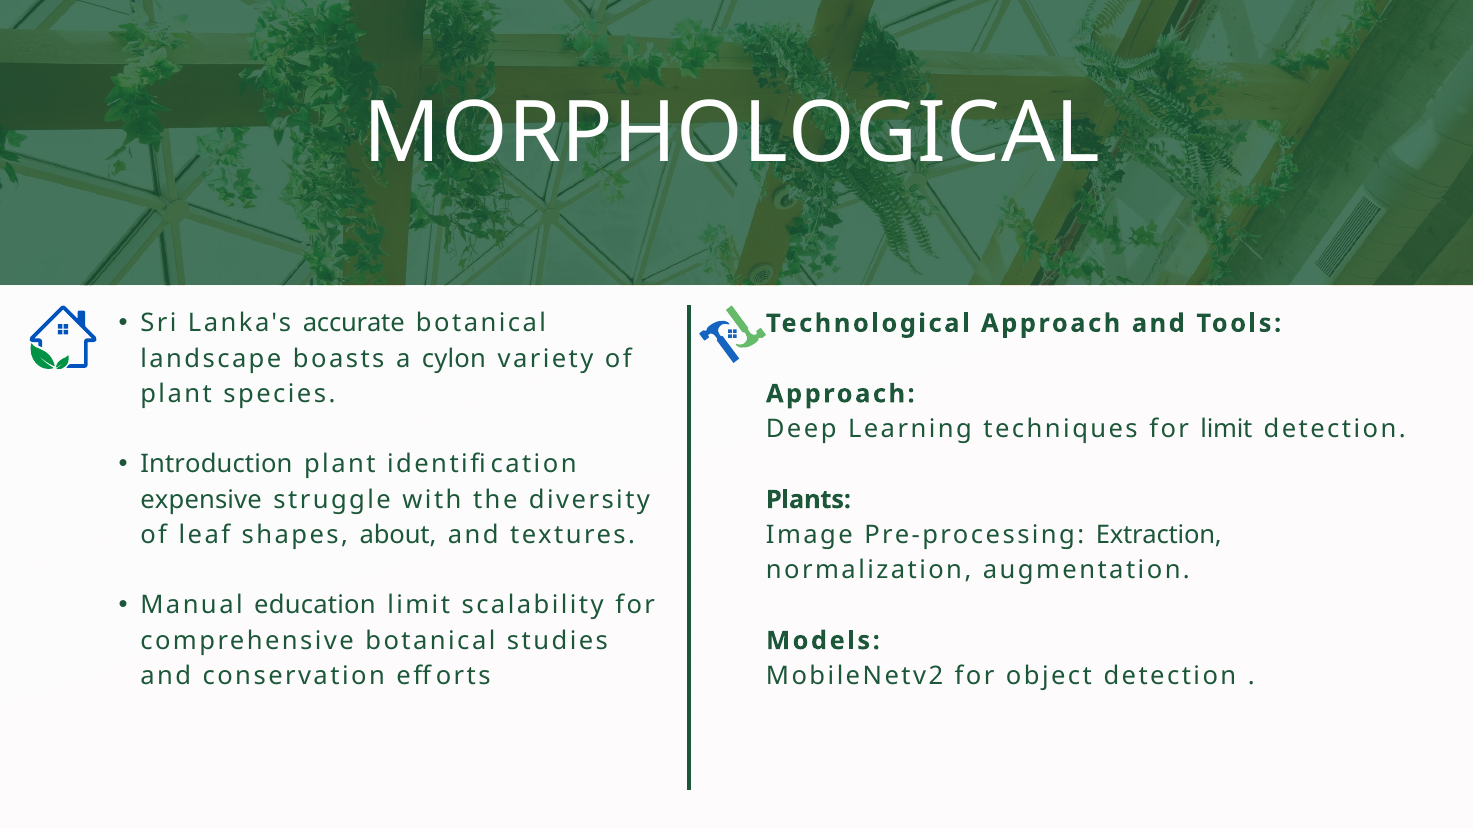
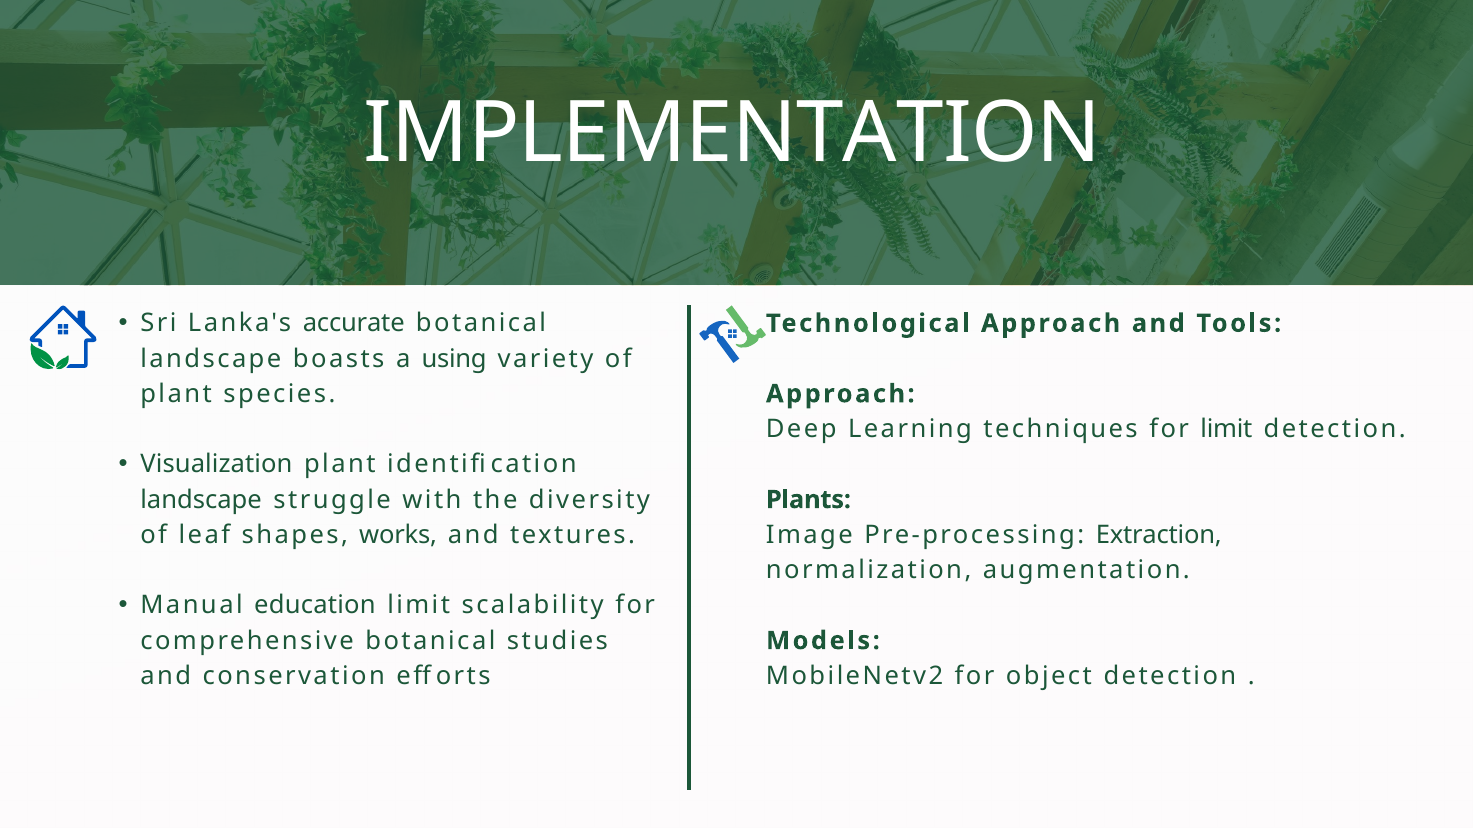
MORPHOLOGICAL: MORPHOLOGICAL -> IMPLEMENTATION
cylon: cylon -> using
Introduction: Introduction -> Visualization
expensive at (201, 500): expensive -> landscape
about: about -> works
